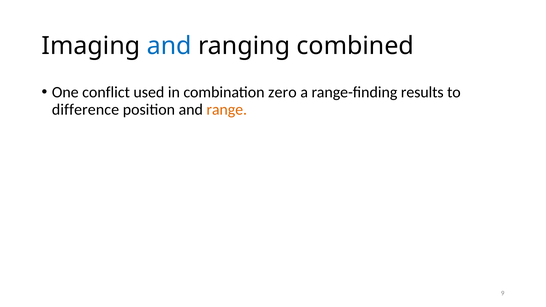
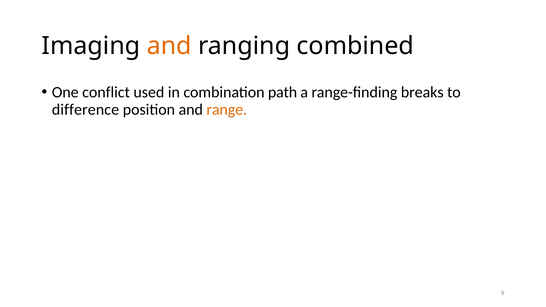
and at (169, 46) colour: blue -> orange
zero: zero -> path
results: results -> breaks
